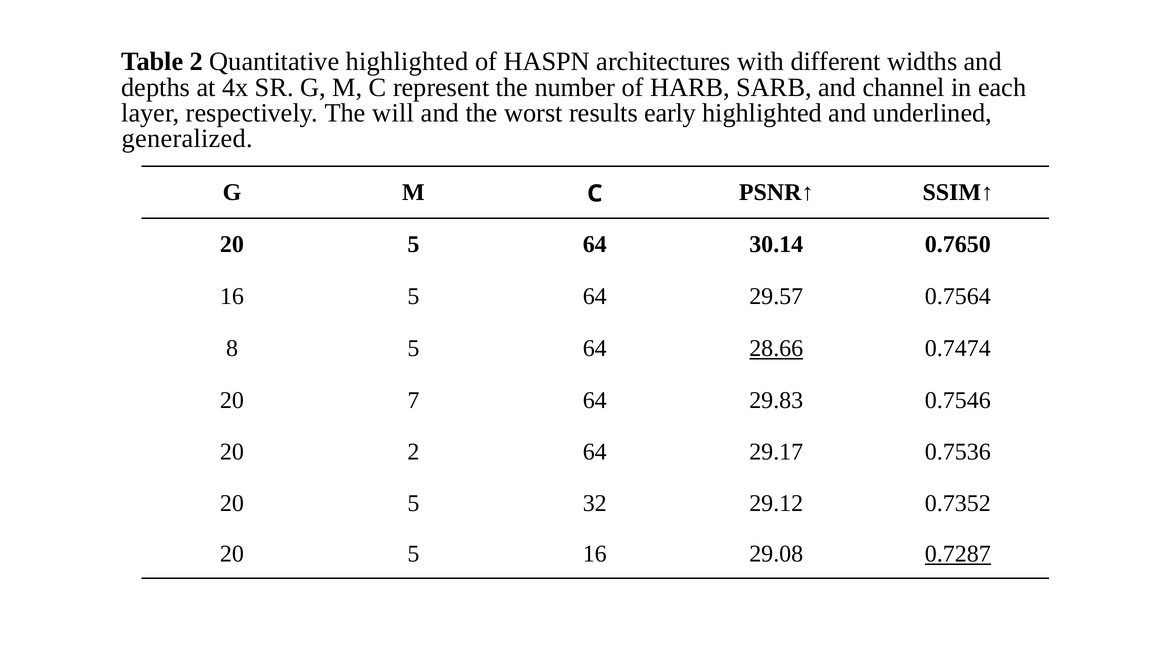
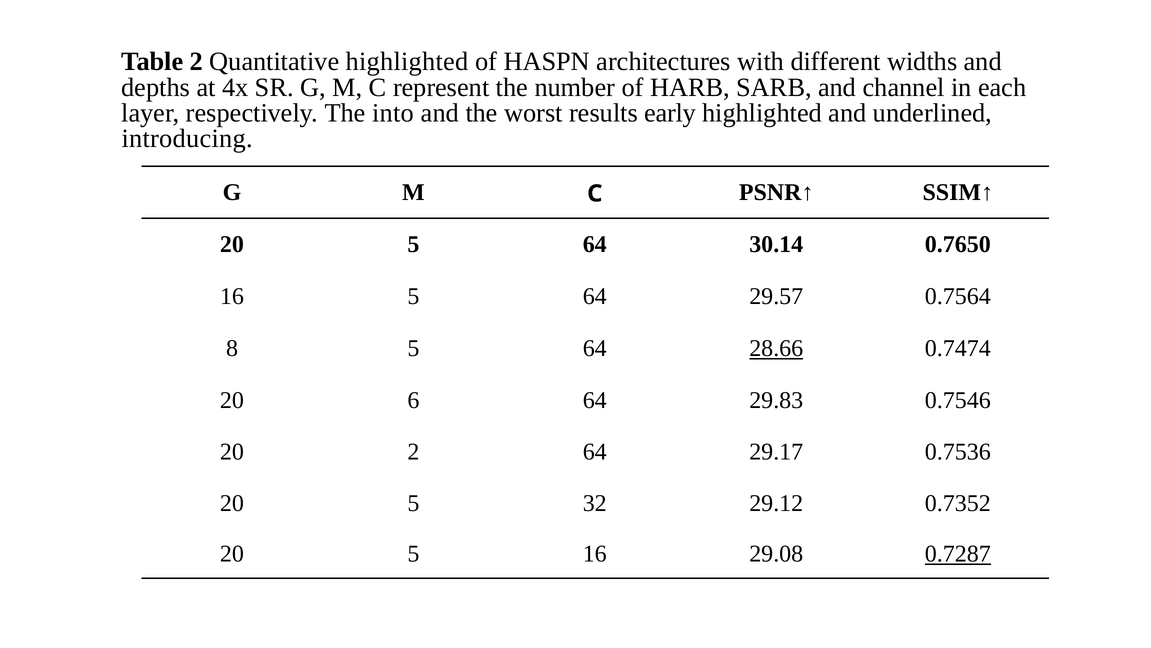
will: will -> into
generalized: generalized -> introducing
7: 7 -> 6
